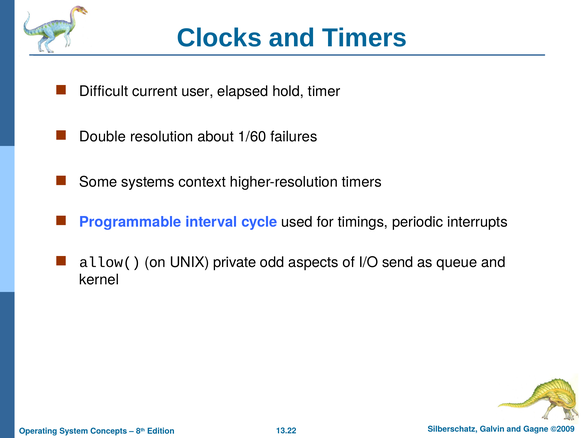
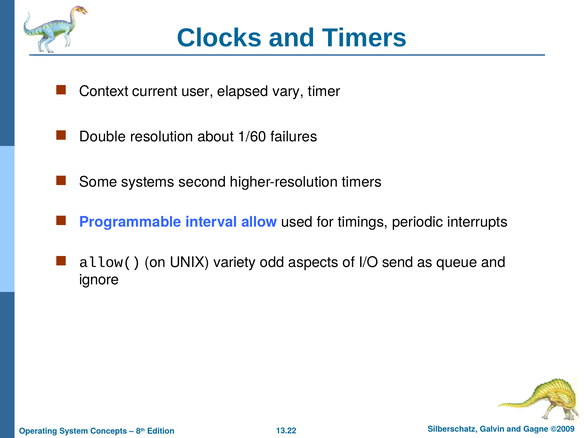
Difficult: Difficult -> Context
hold: hold -> vary
context: context -> second
cycle: cycle -> allow
private: private -> variety
kernel: kernel -> ignore
